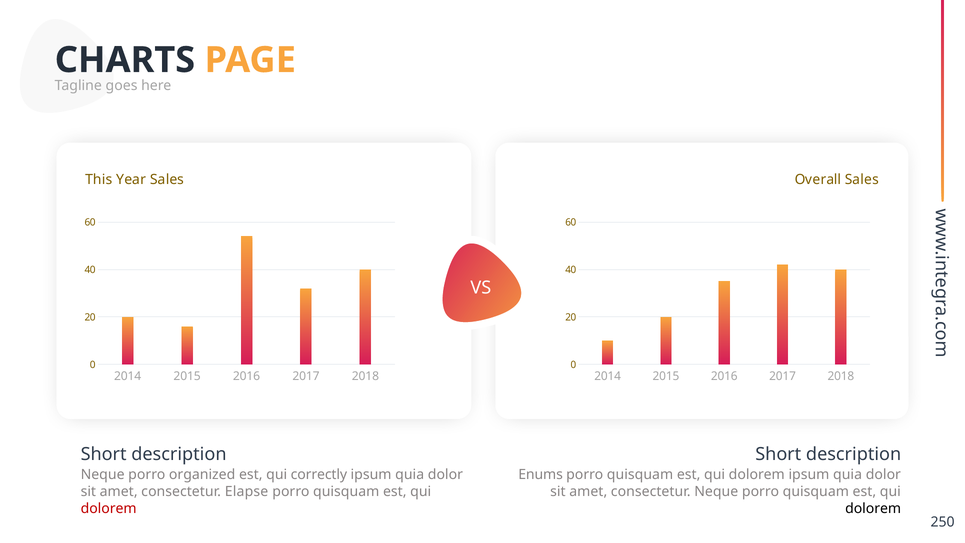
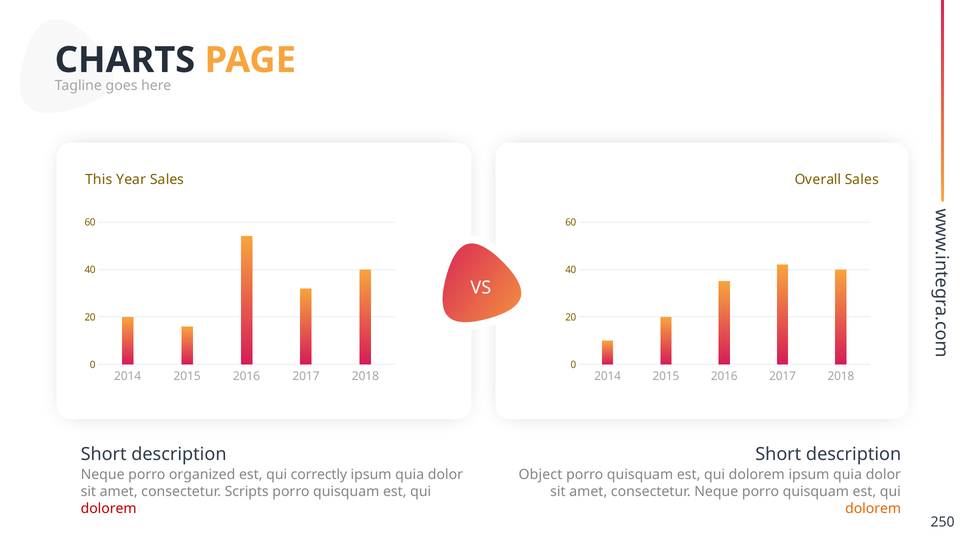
Enums: Enums -> Object
Elapse: Elapse -> Scripts
dolorem at (873, 508) colour: black -> orange
